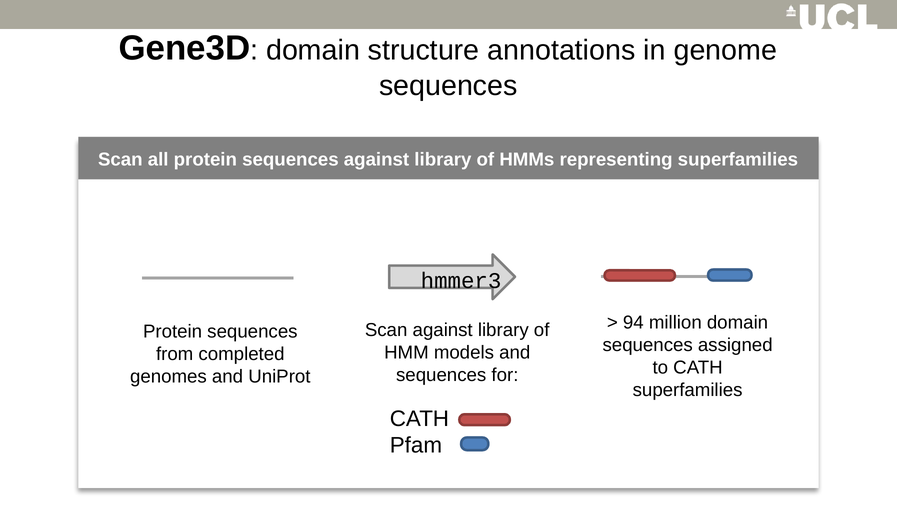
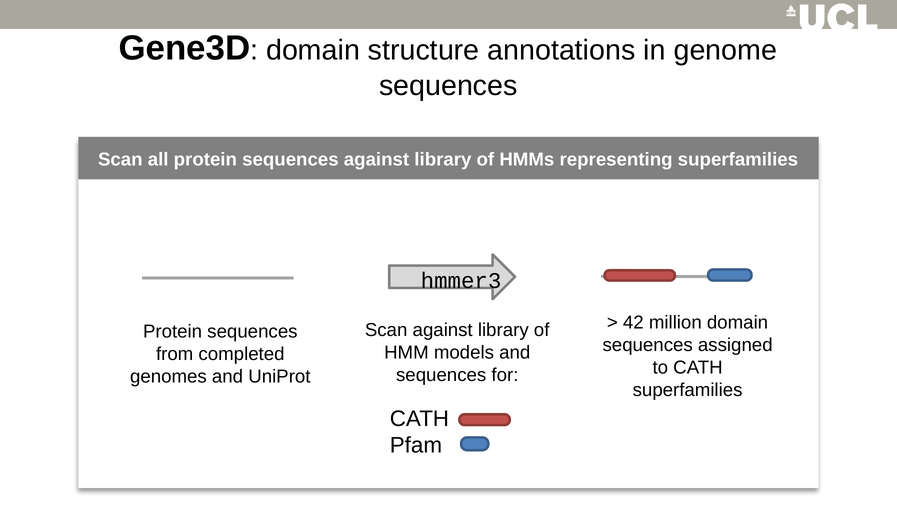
94: 94 -> 42
